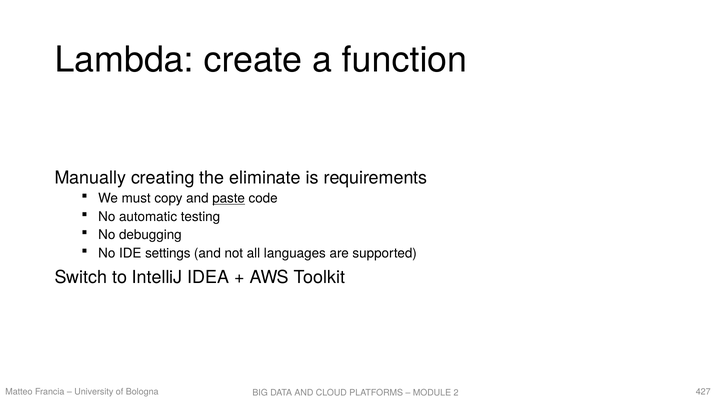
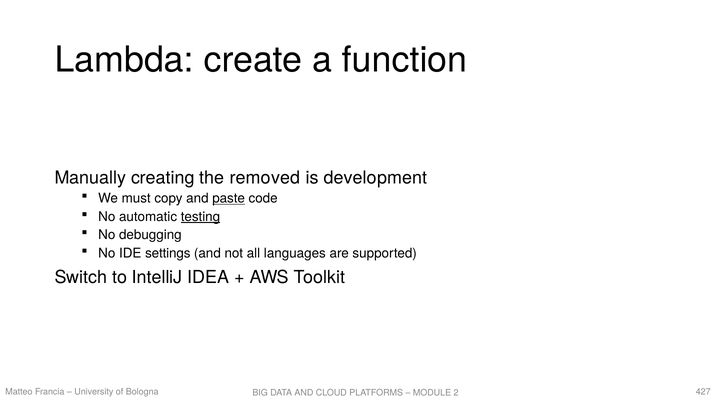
eliminate: eliminate -> removed
requirements: requirements -> development
testing underline: none -> present
